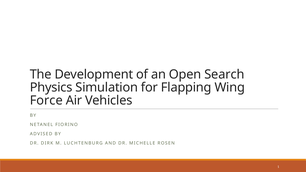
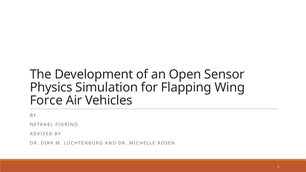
Search: Search -> Sensor
